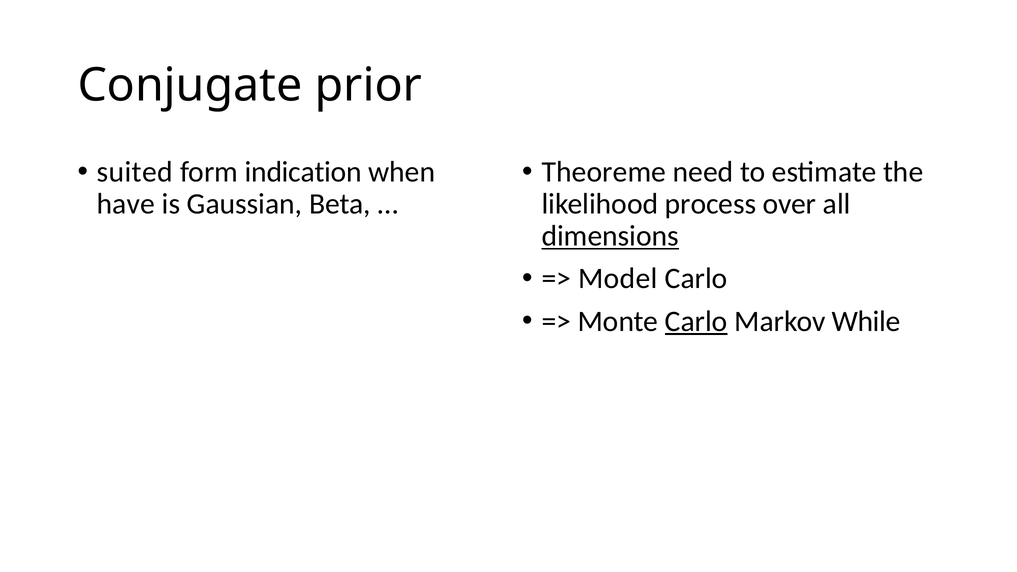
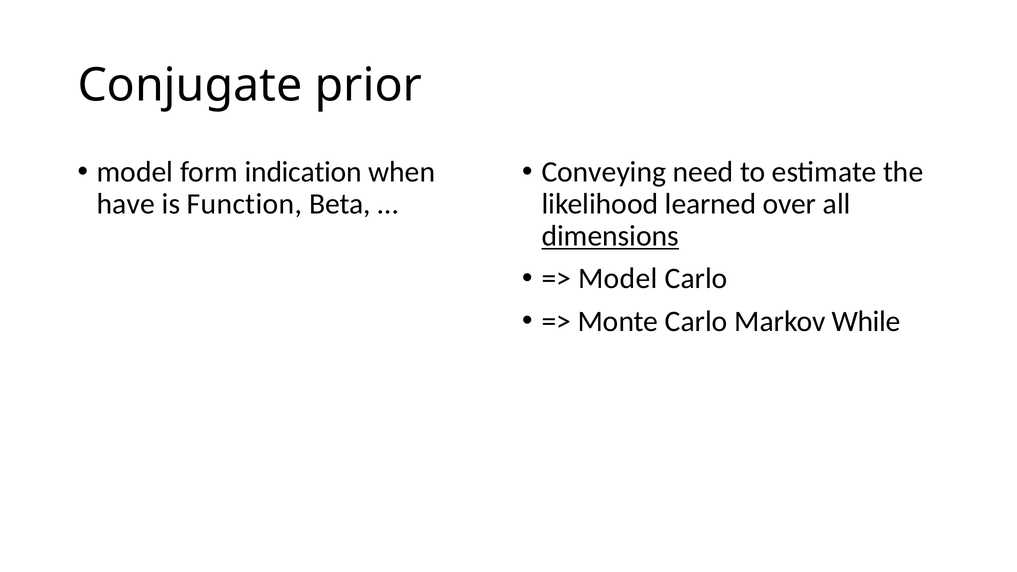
suited at (135, 172): suited -> model
Theoreme: Theoreme -> Conveying
Gaussian: Gaussian -> Function
process: process -> learned
Carlo at (696, 321) underline: present -> none
